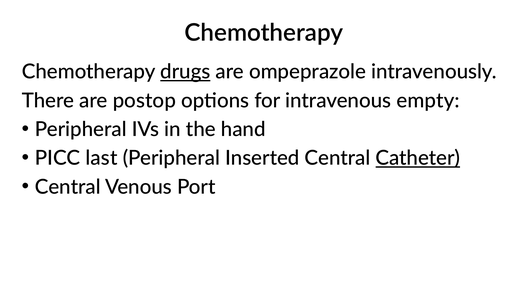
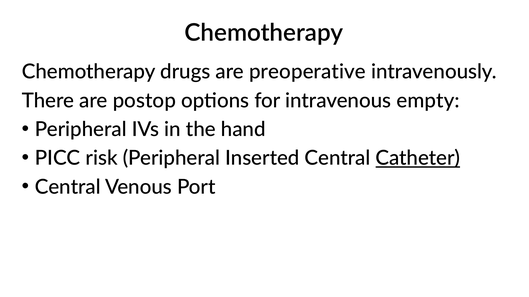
drugs underline: present -> none
ompeprazole: ompeprazole -> preoperative
last: last -> risk
